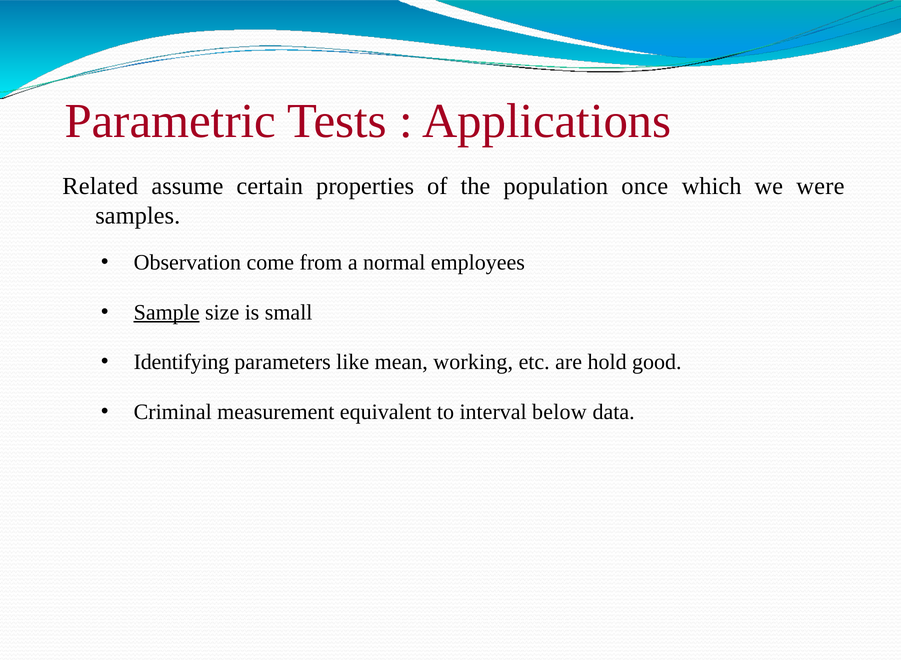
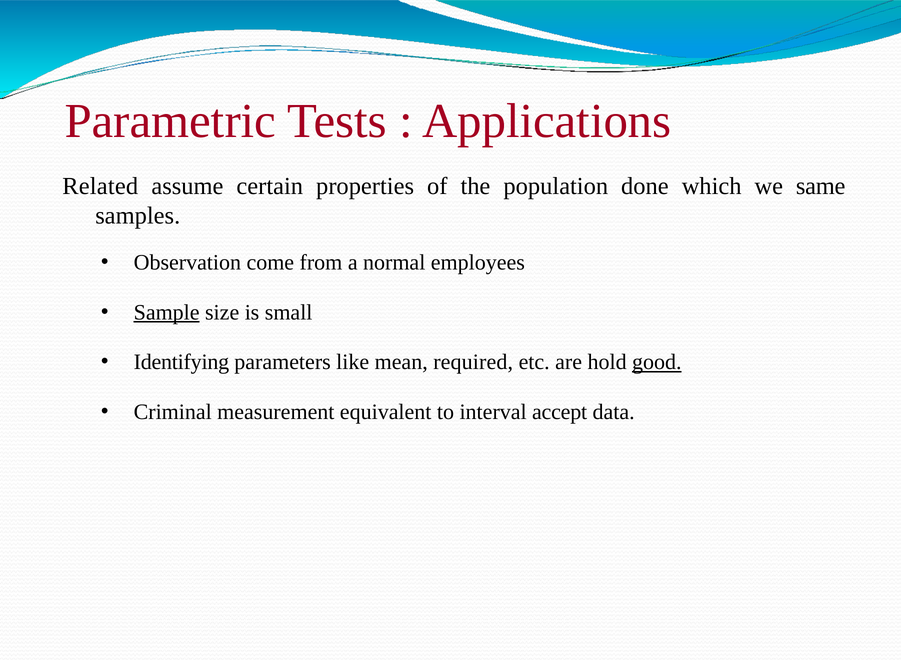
once: once -> done
were: were -> same
working: working -> required
good underline: none -> present
below: below -> accept
